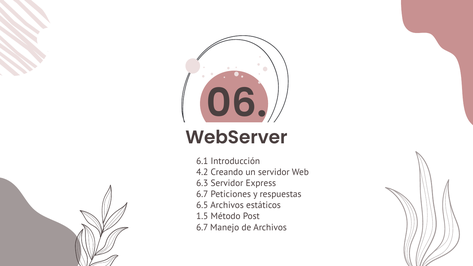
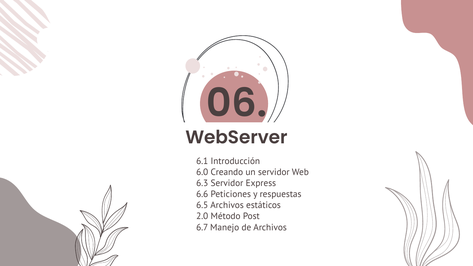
4.2: 4.2 -> 6.0
6.7 at (202, 194): 6.7 -> 6.6
1.5: 1.5 -> 2.0
